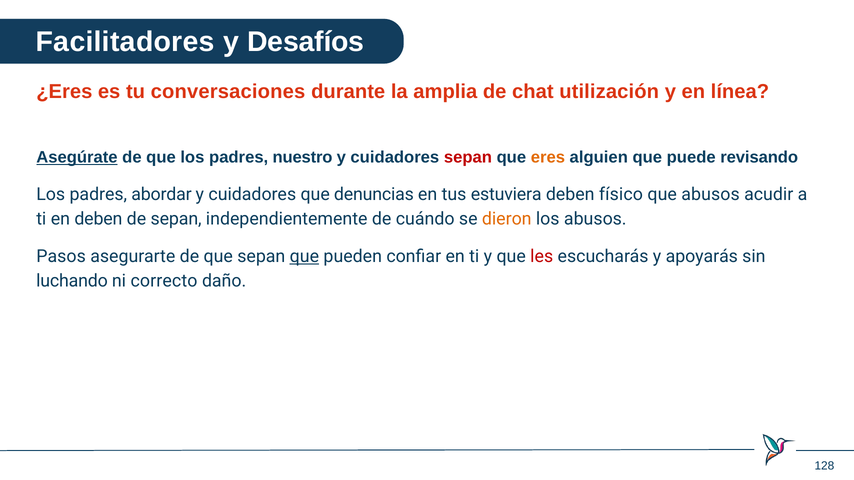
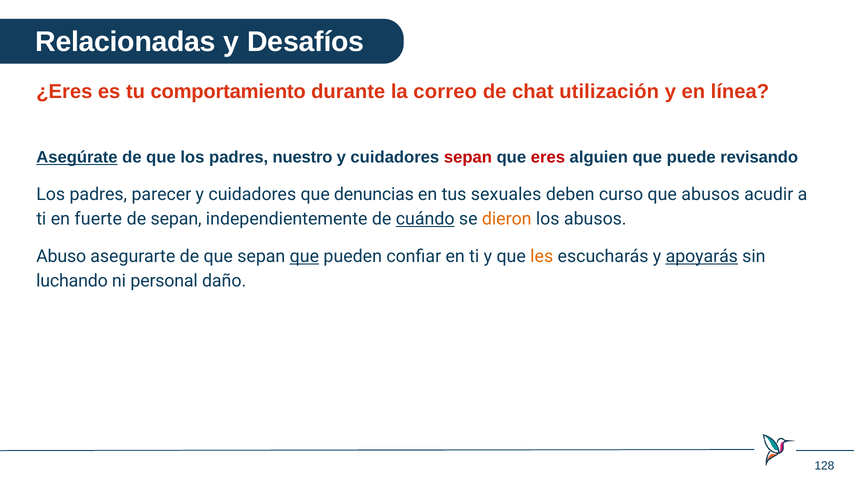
Facilitadores: Facilitadores -> Relacionadas
conversaciones: conversaciones -> comportamiento
amplia: amplia -> correo
eres colour: orange -> red
abordar: abordar -> parecer
estuviera: estuviera -> sexuales
físico: físico -> curso
en deben: deben -> fuerte
cuándo underline: none -> present
Pasos: Pasos -> Abuso
les colour: red -> orange
apoyarás underline: none -> present
correcto: correcto -> personal
